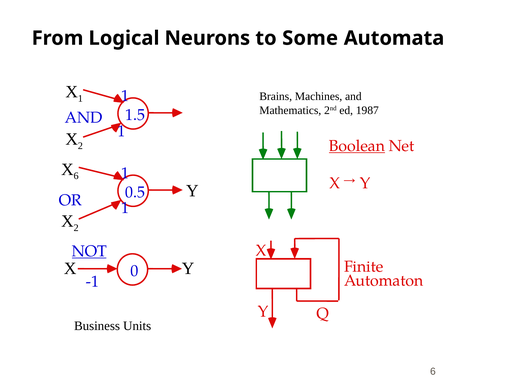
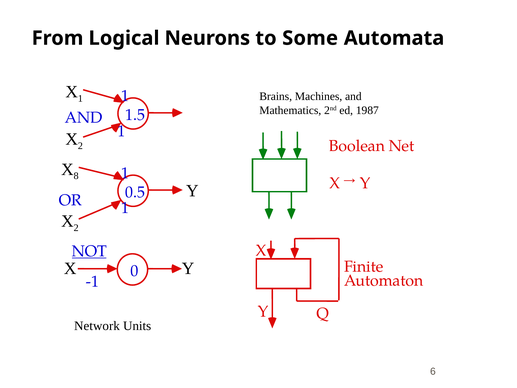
Boolean underline: present -> none
X 6: 6 -> 8
Business: Business -> Network
